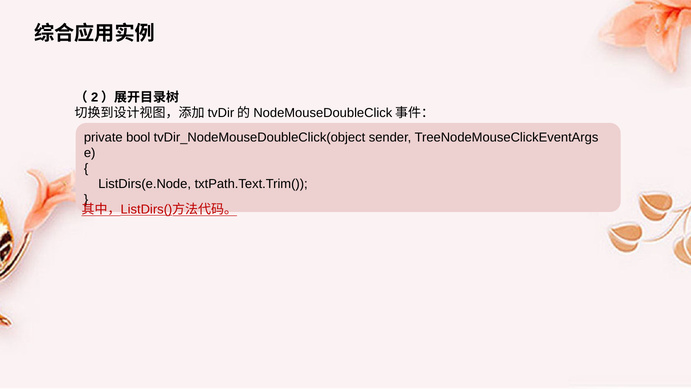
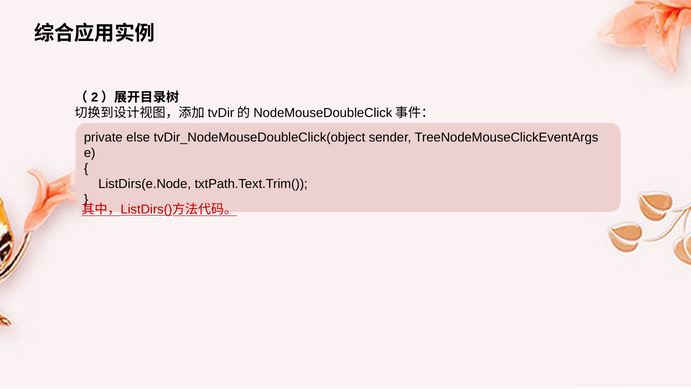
bool: bool -> else
